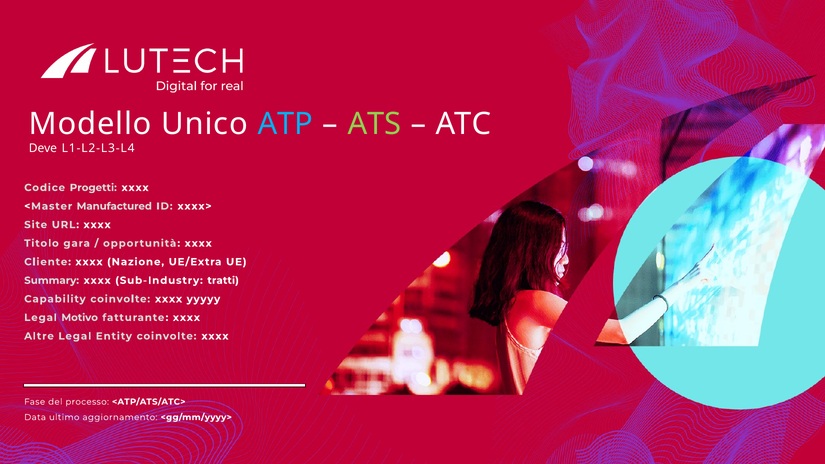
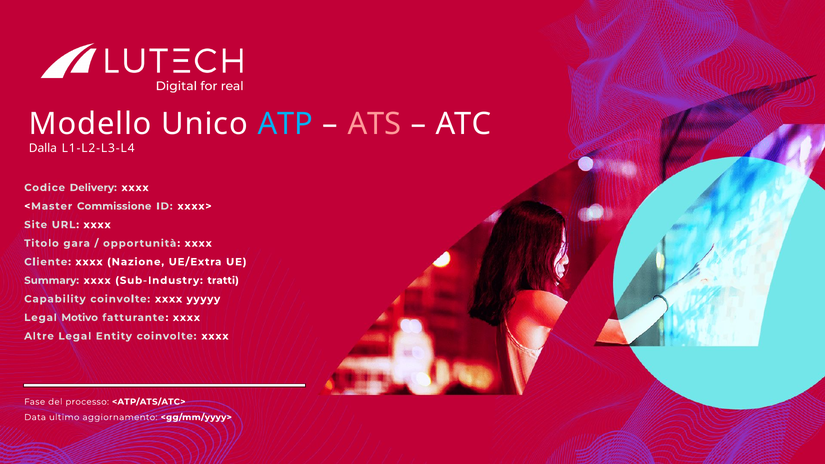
ATS colour: light green -> pink
Deve: Deve -> Dalla
Progetti: Progetti -> Delivery
Manufactured: Manufactured -> Commissione
